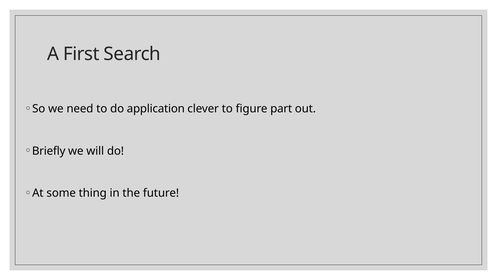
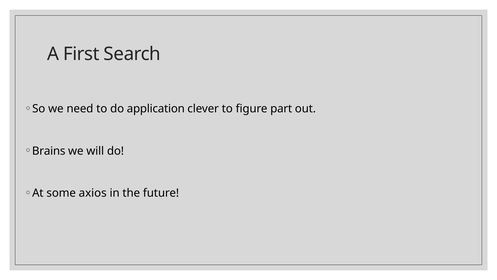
Briefly: Briefly -> Brains
thing: thing -> axios
